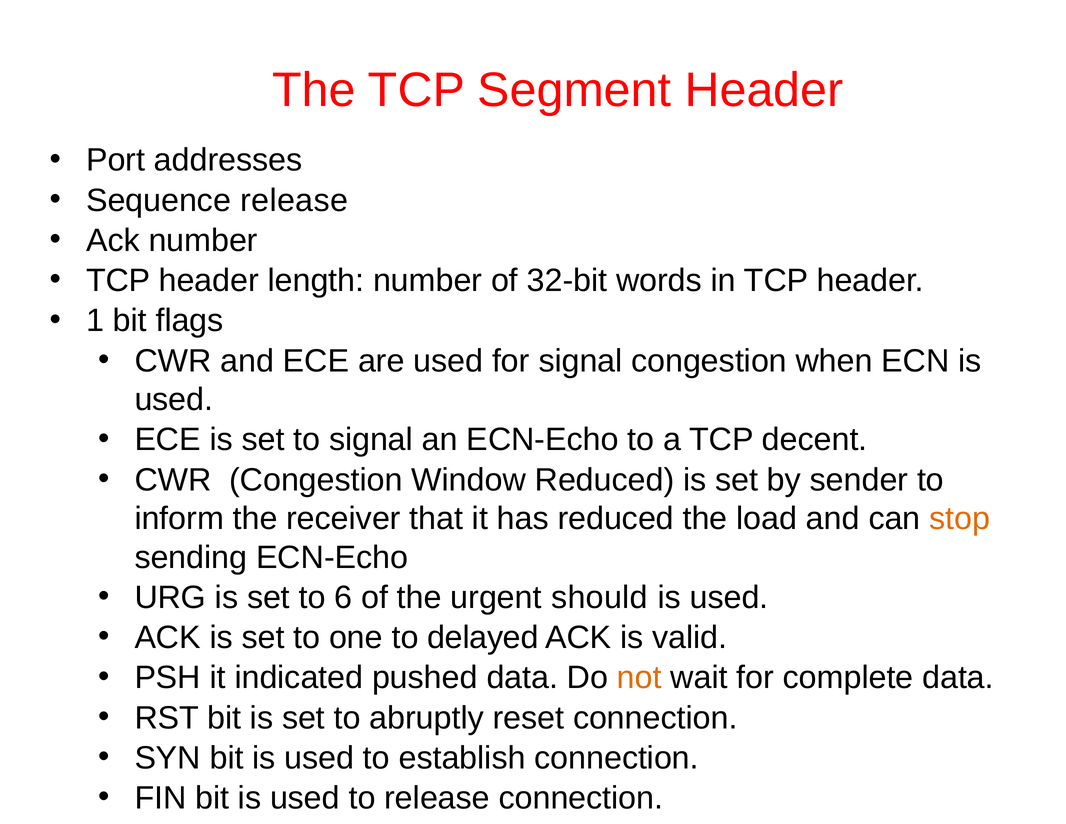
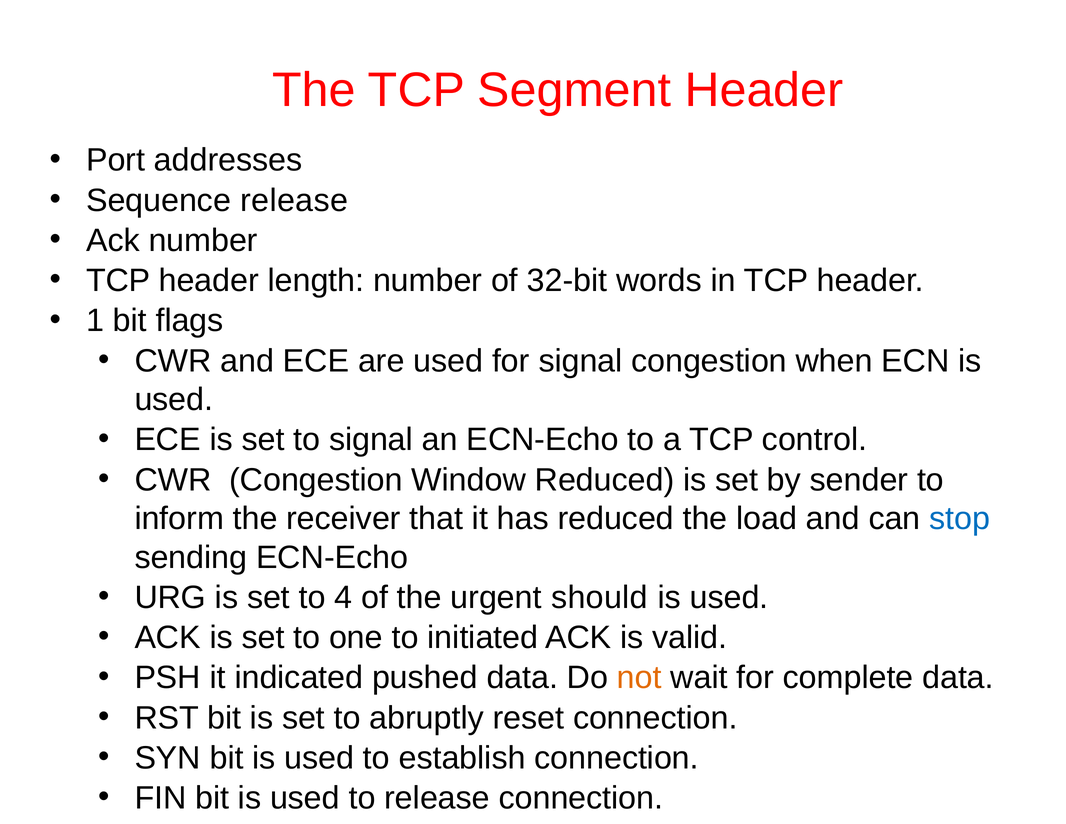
decent: decent -> control
stop colour: orange -> blue
6: 6 -> 4
delayed: delayed -> initiated
